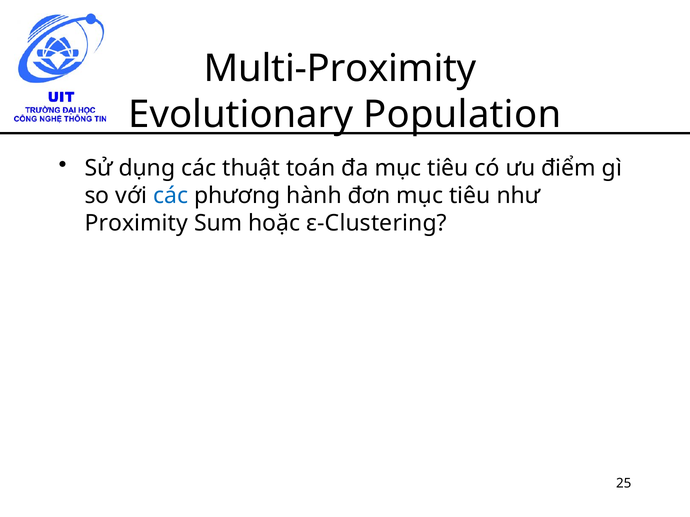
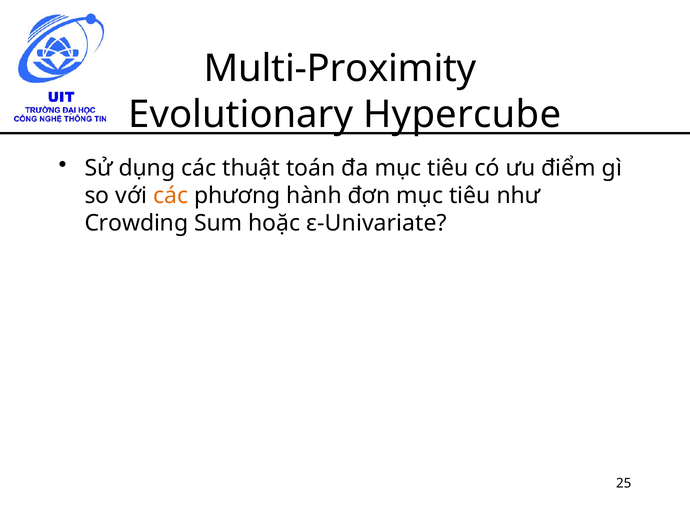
Population: Population -> Hypercube
các at (171, 196) colour: blue -> orange
Proximity: Proximity -> Crowding
ε-Clustering: ε-Clustering -> ε-Univariate
